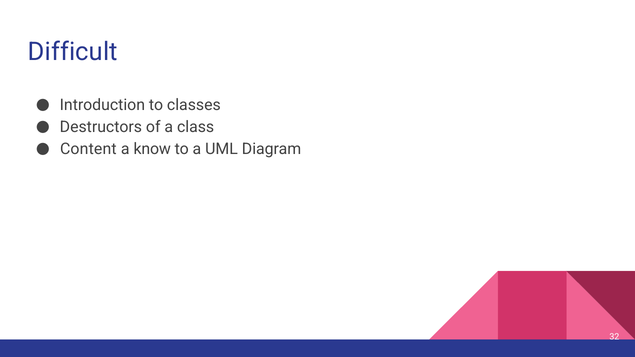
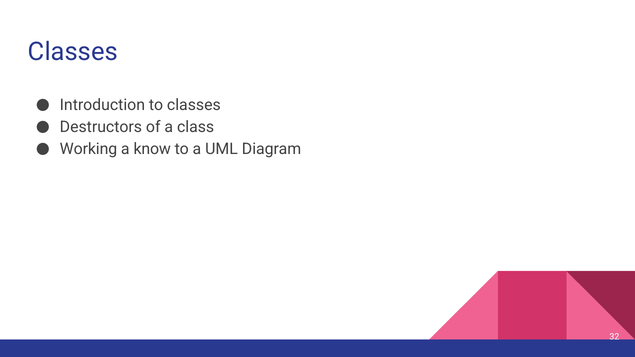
Difficult at (73, 52): Difficult -> Classes
Content: Content -> Working
